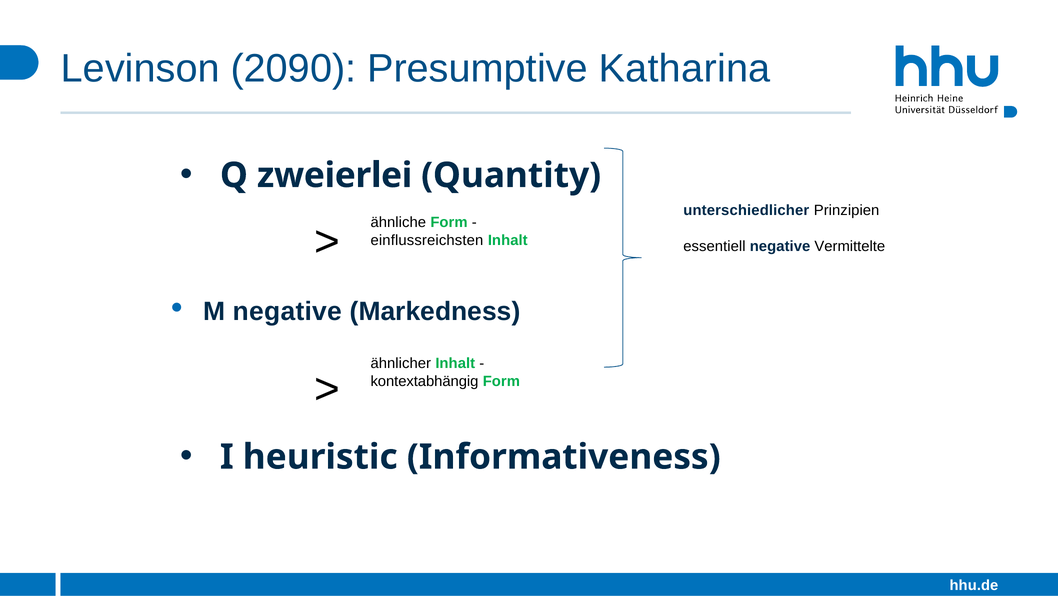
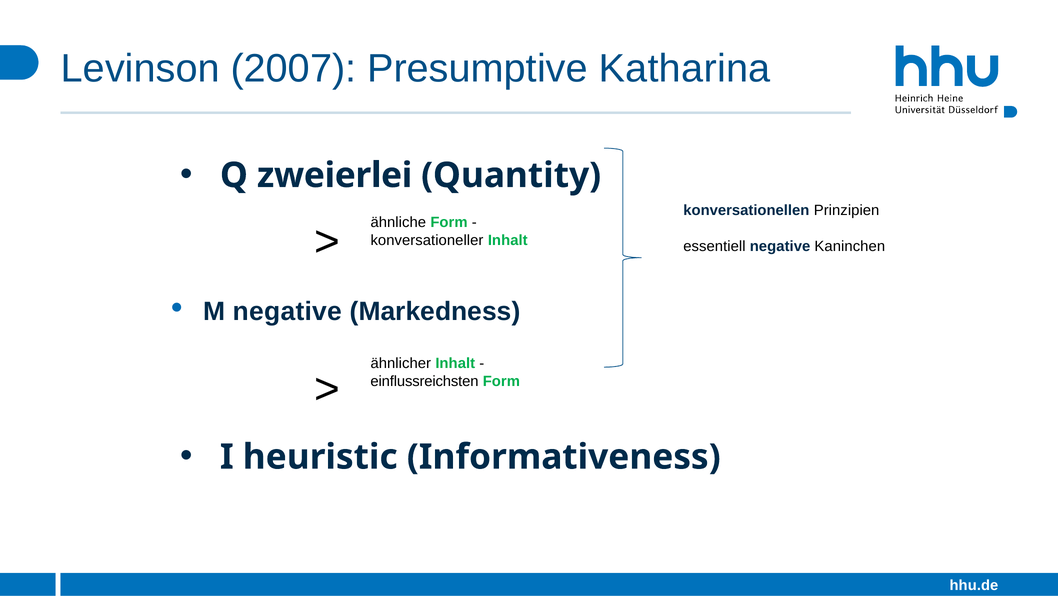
2090: 2090 -> 2007
unterschiedlicher: unterschiedlicher -> konversationellen
einflussreichsten: einflussreichsten -> konversationeller
Vermittelte: Vermittelte -> Kaninchen
kontextabhängig: kontextabhängig -> einflussreichsten
